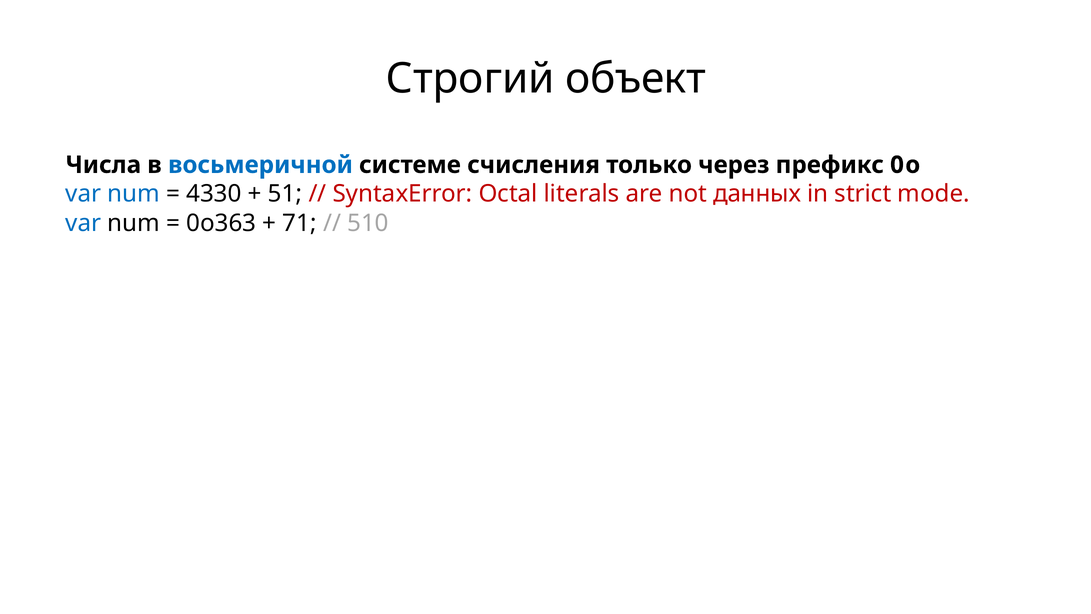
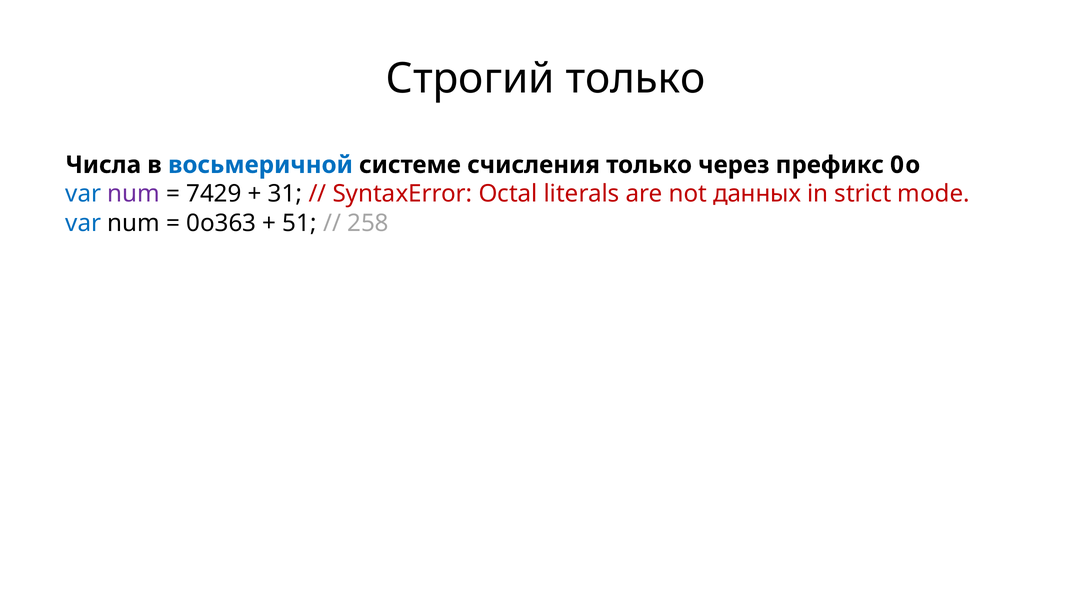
Строгий объект: объект -> только
num at (134, 194) colour: blue -> purple
4330: 4330 -> 7429
51: 51 -> 31
71: 71 -> 51
510: 510 -> 258
